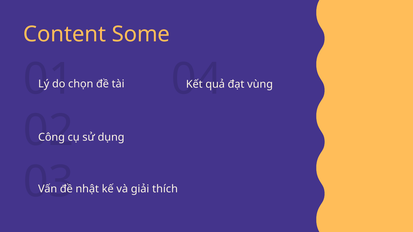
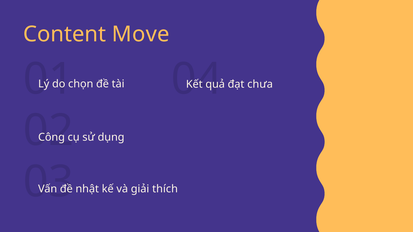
Some: Some -> Move
vùng: vùng -> chưa
